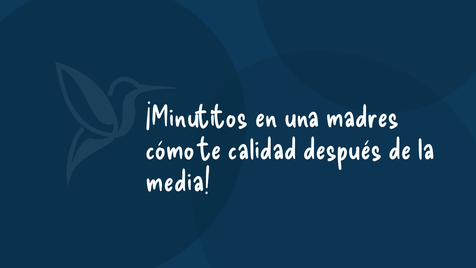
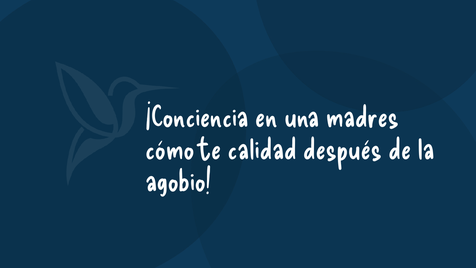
¡Minutitos: ¡Minutitos -> ¡Conciencia
media: media -> agobio
